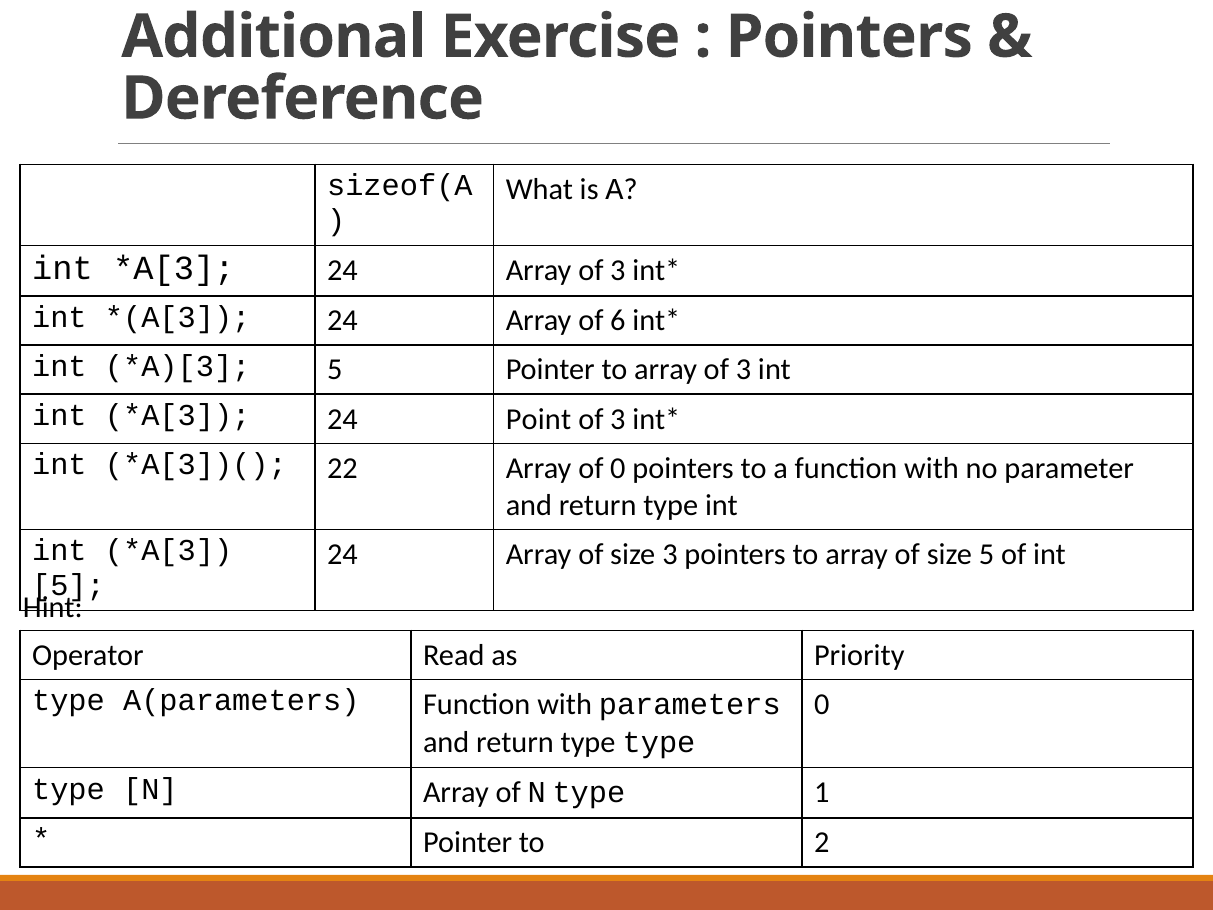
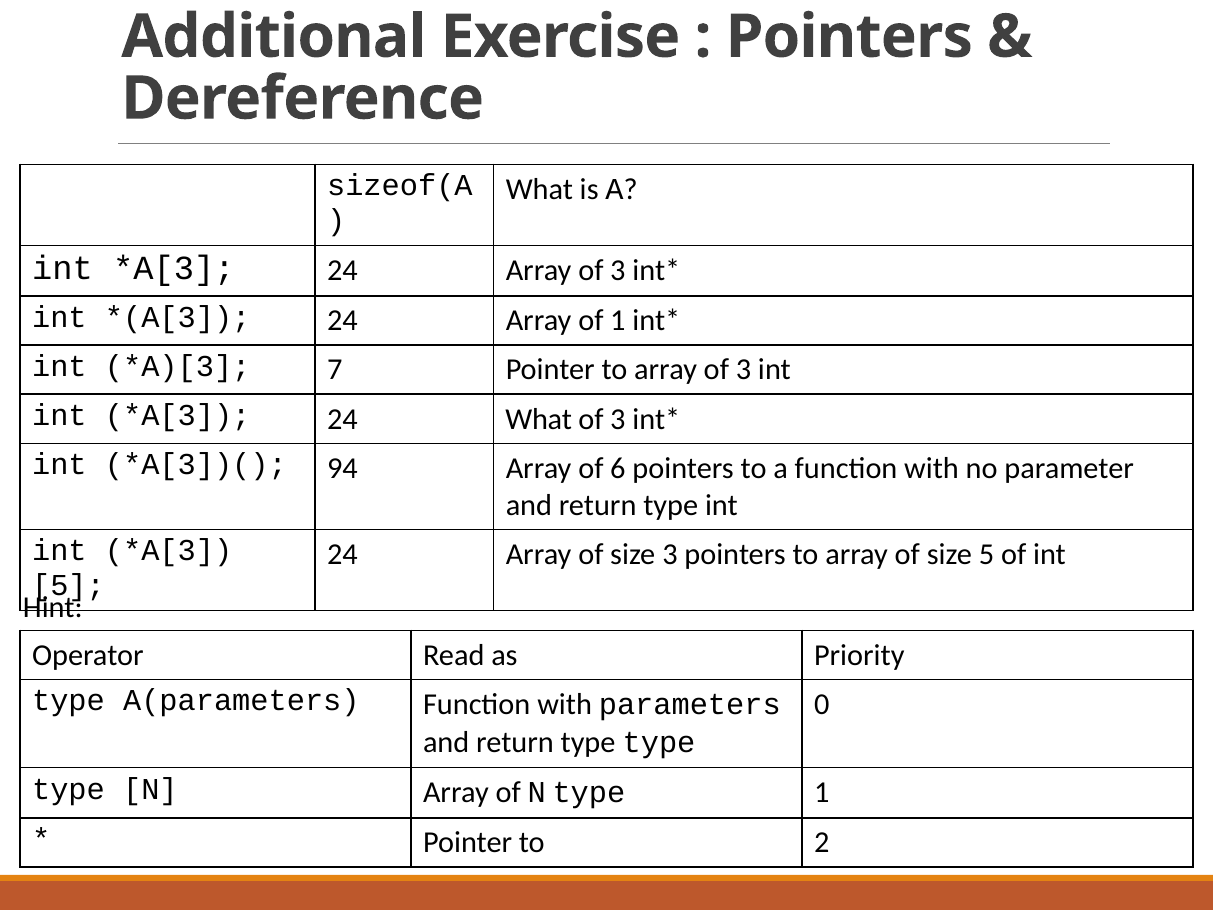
of 6: 6 -> 1
5 at (335, 370): 5 -> 7
24 Point: Point -> What
22: 22 -> 94
of 0: 0 -> 6
